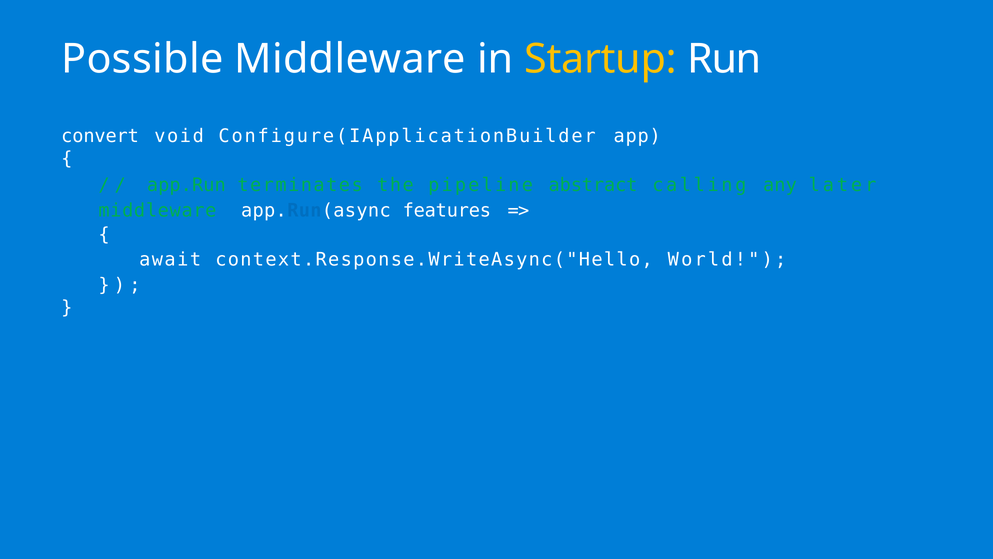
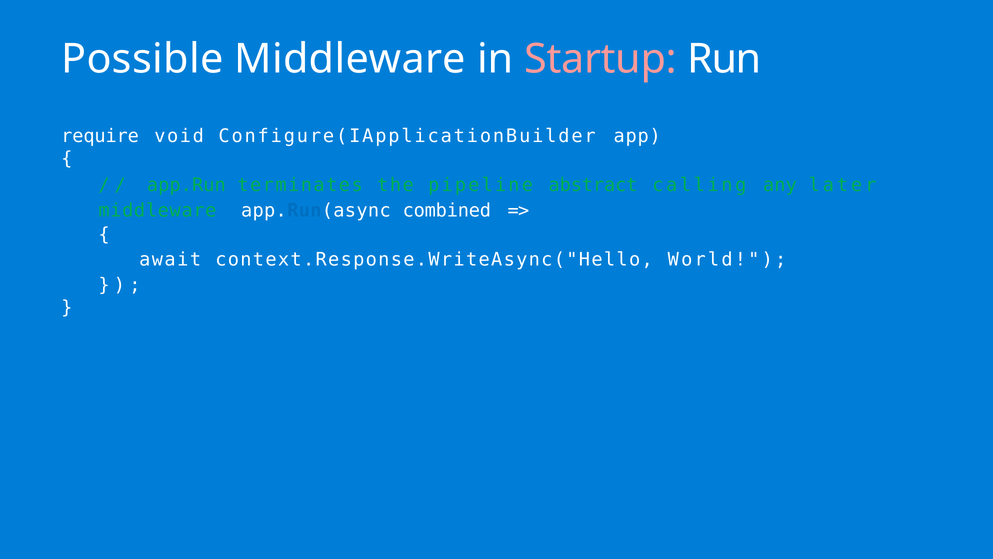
Startup colour: yellow -> pink
convert: convert -> require
features: features -> combined
